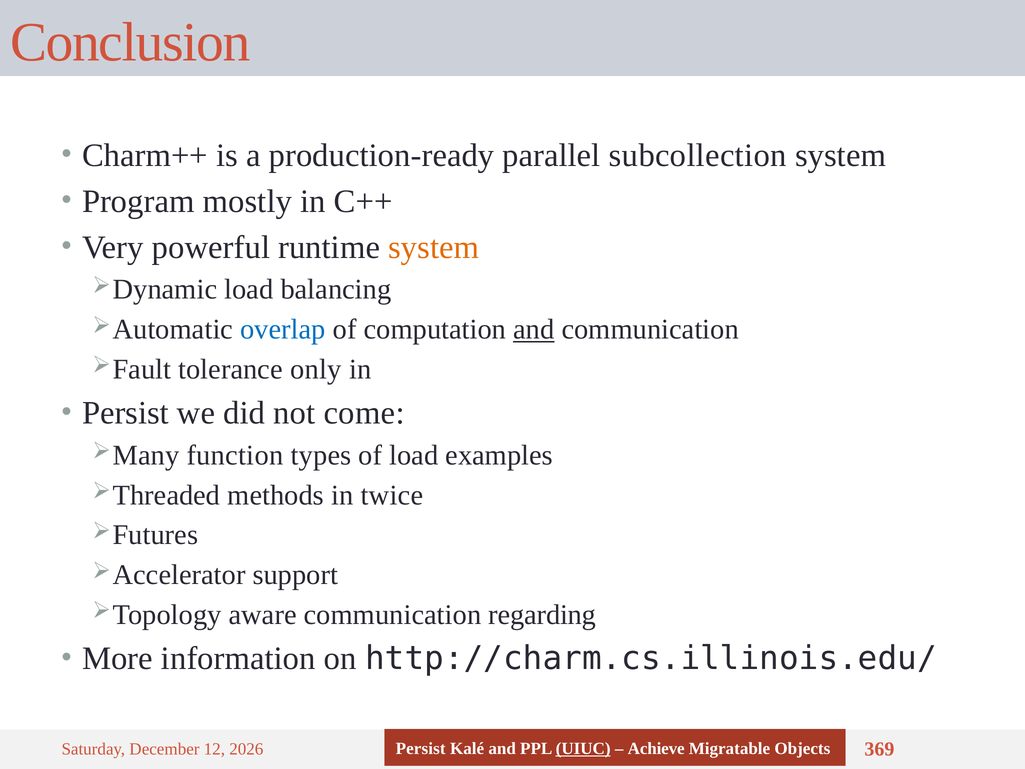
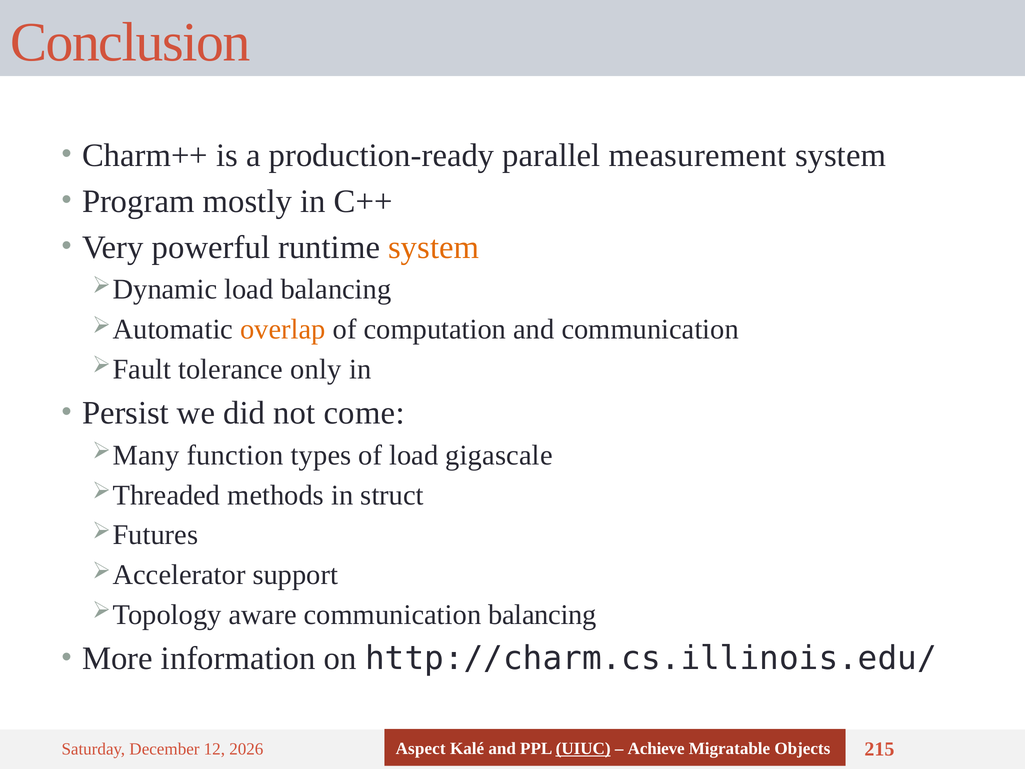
subcollection: subcollection -> measurement
overlap colour: blue -> orange
and at (534, 329) underline: present -> none
examples: examples -> gigascale
twice: twice -> struct
communication regarding: regarding -> balancing
Persist at (421, 748): Persist -> Aspect
369: 369 -> 215
